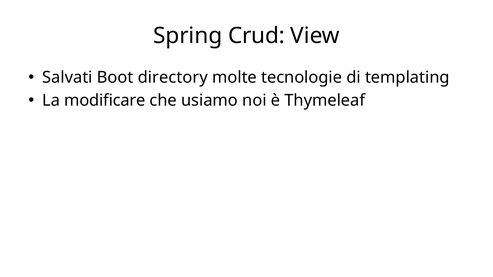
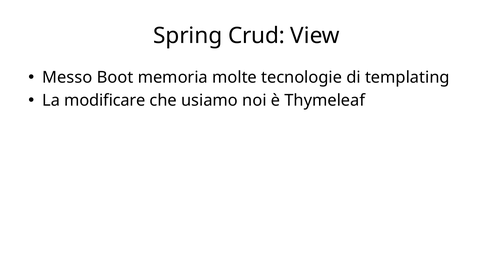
Salvati: Salvati -> Messo
directory: directory -> memoria
